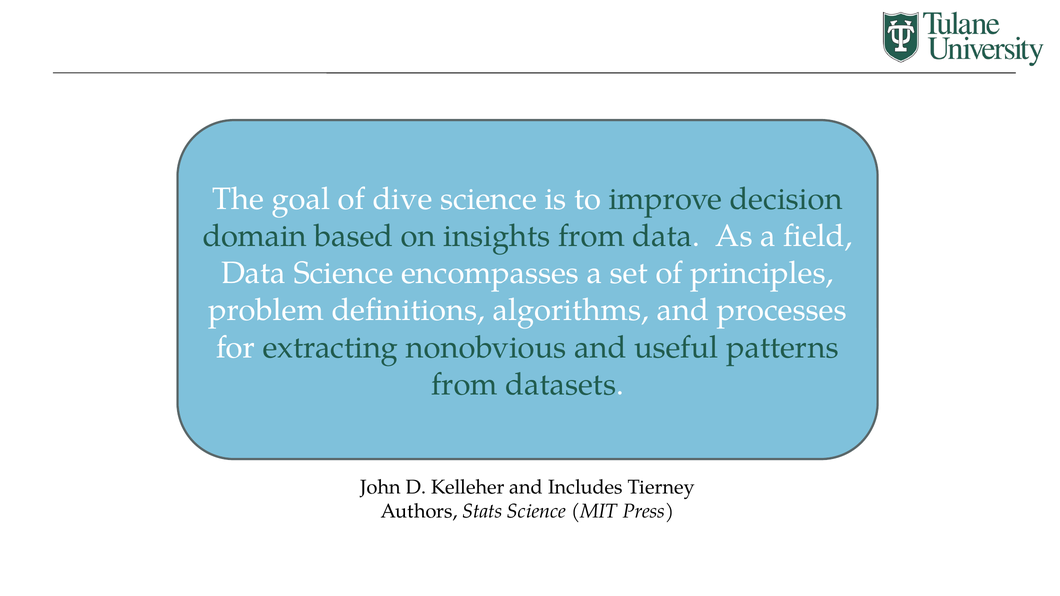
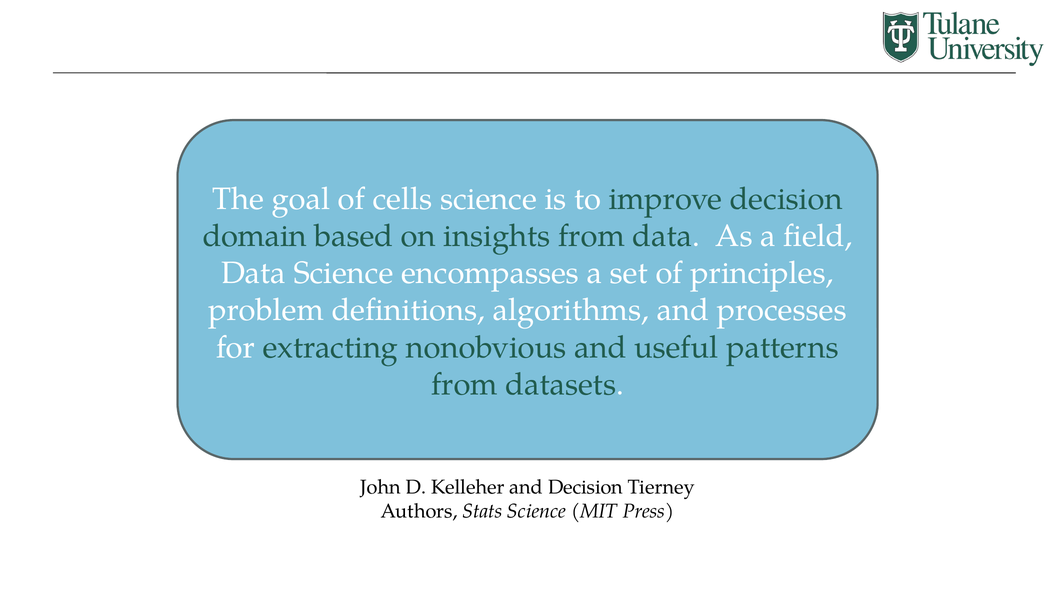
dive: dive -> cells
and Includes: Includes -> Decision
